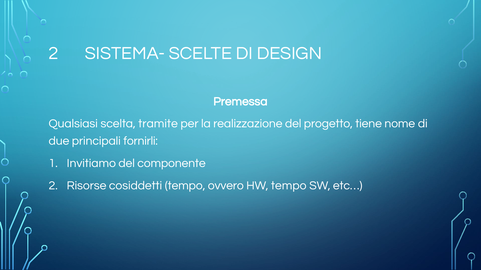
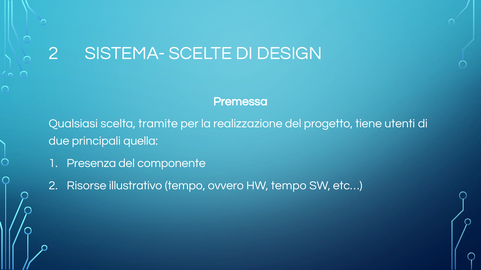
nome: nome -> utenti
fornirli: fornirli -> quella
Invitiamo: Invitiamo -> Presenza
cosiddetti: cosiddetti -> illustrativo
